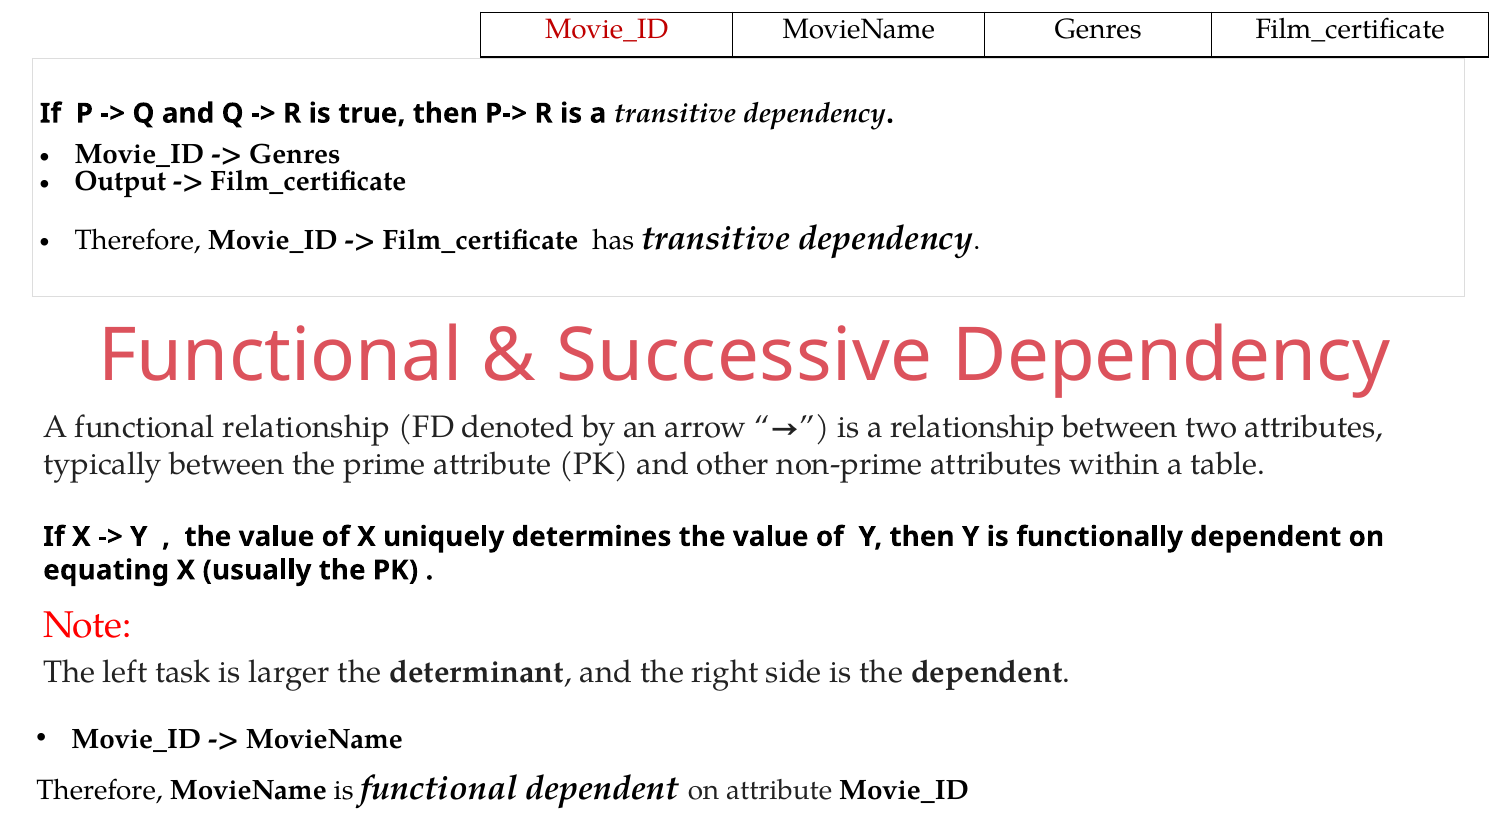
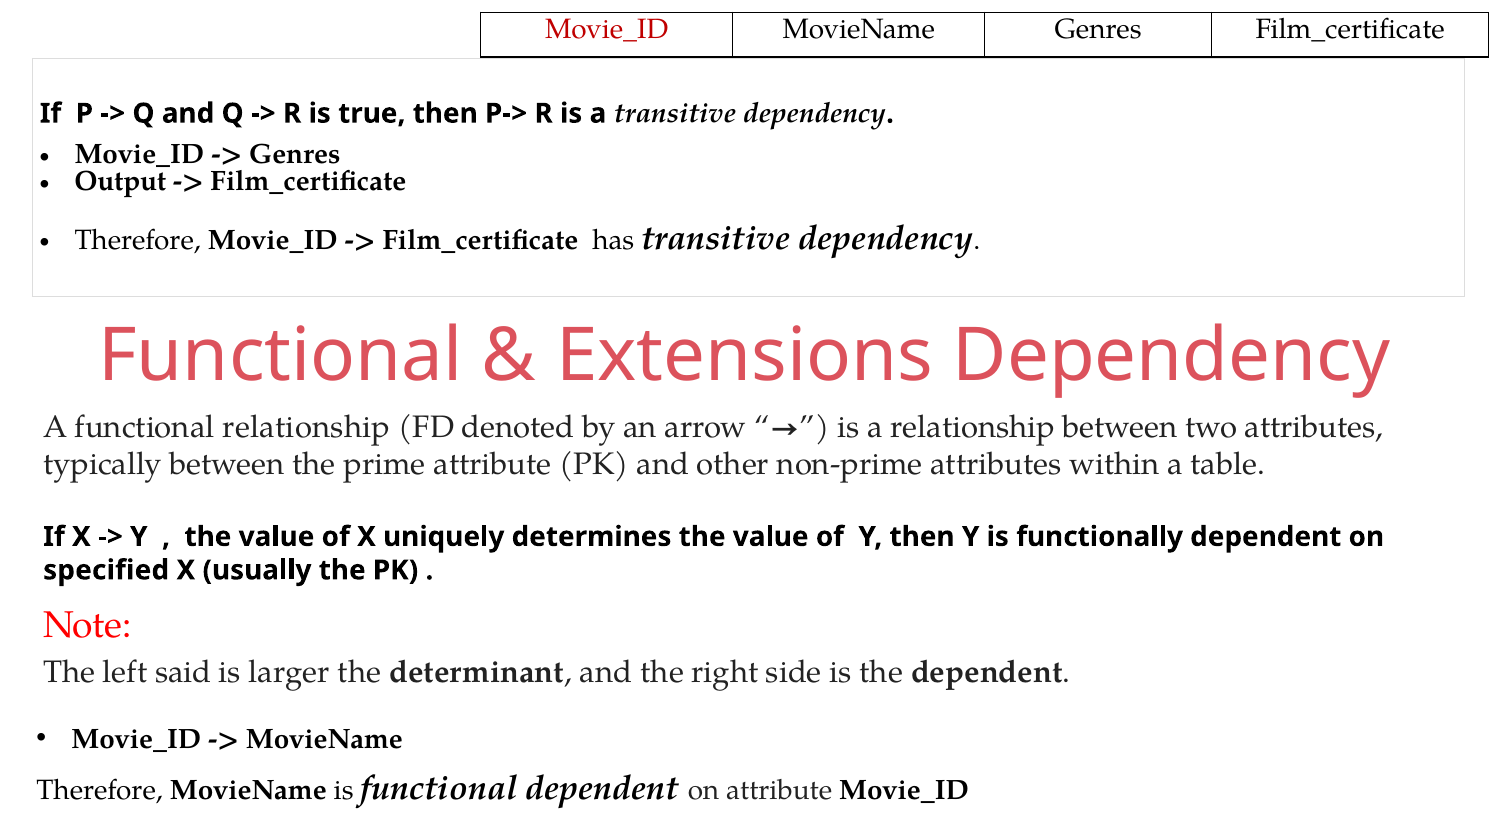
Successive: Successive -> Extensions
equating: equating -> specified
task: task -> said
